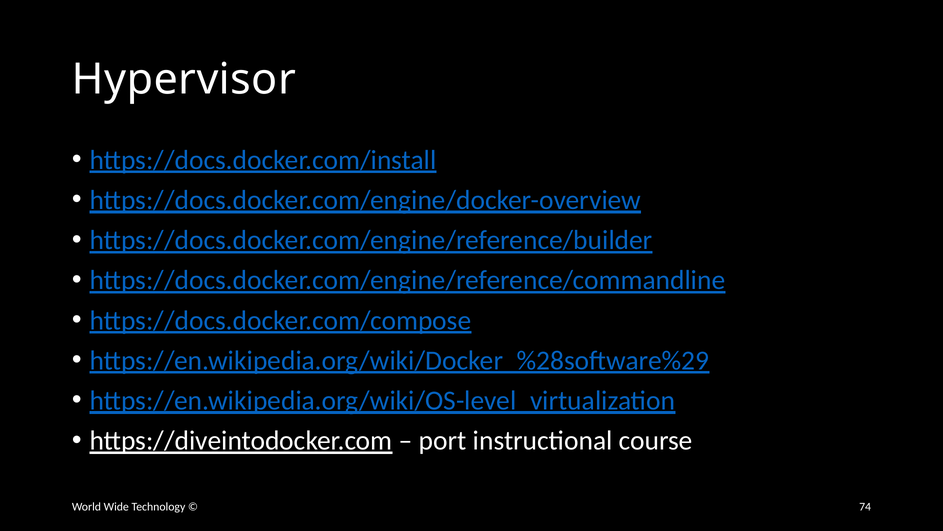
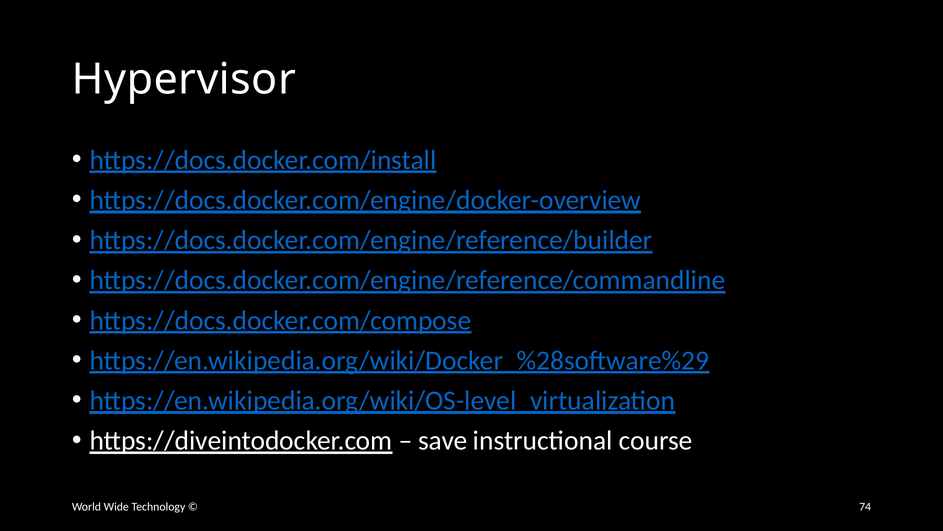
port: port -> save
